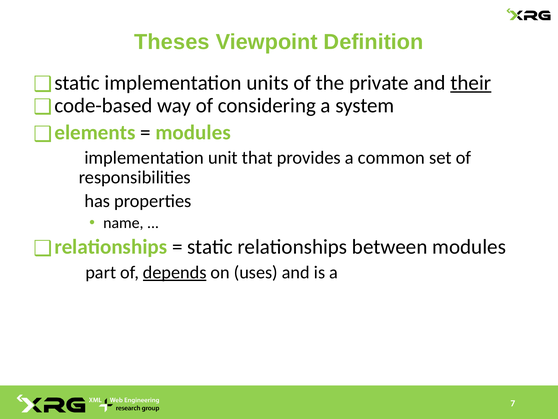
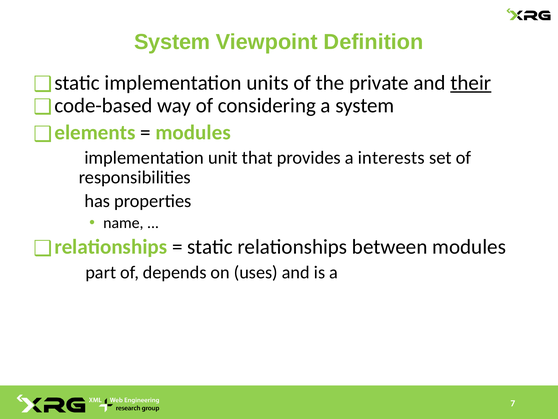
Theses at (172, 42): Theses -> System
common: common -> interests
depends underline: present -> none
